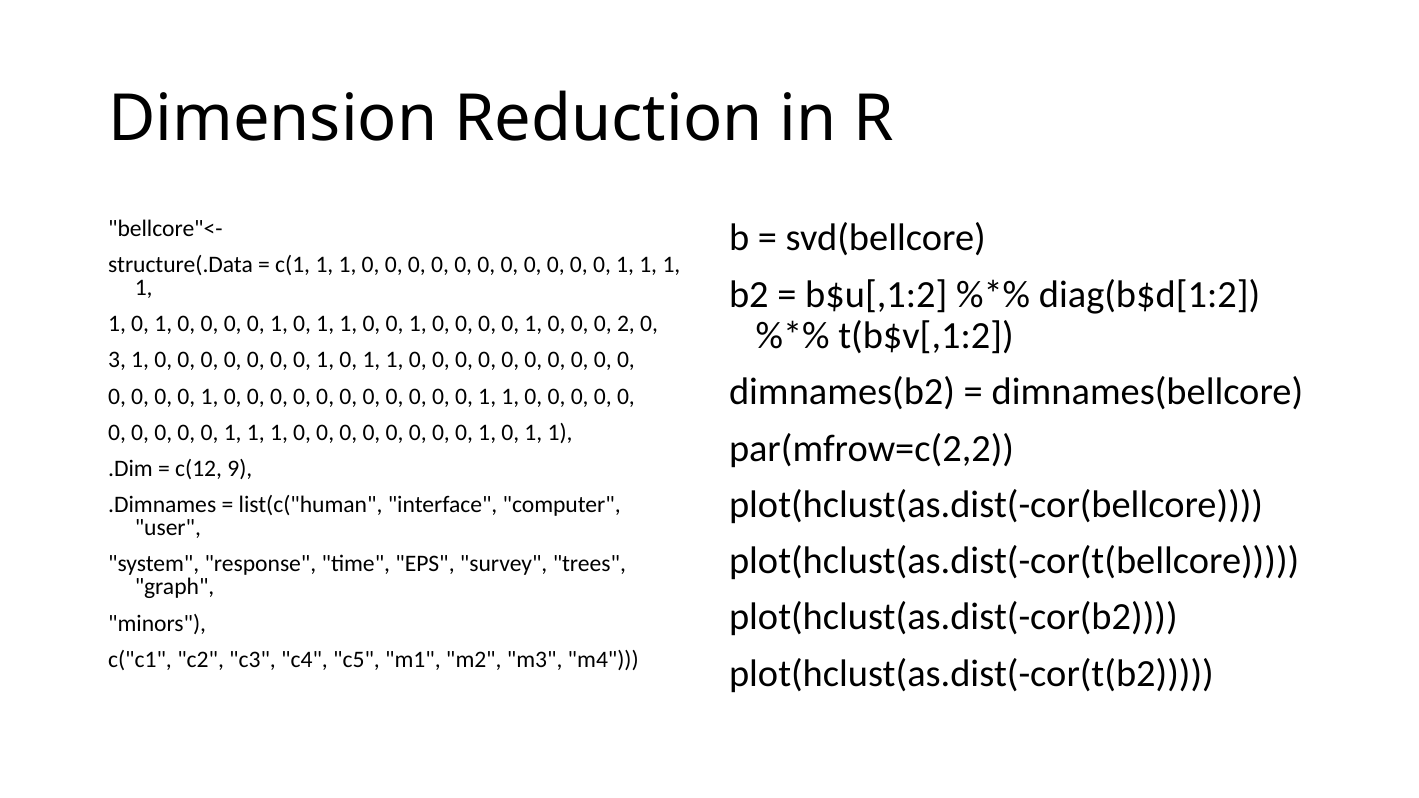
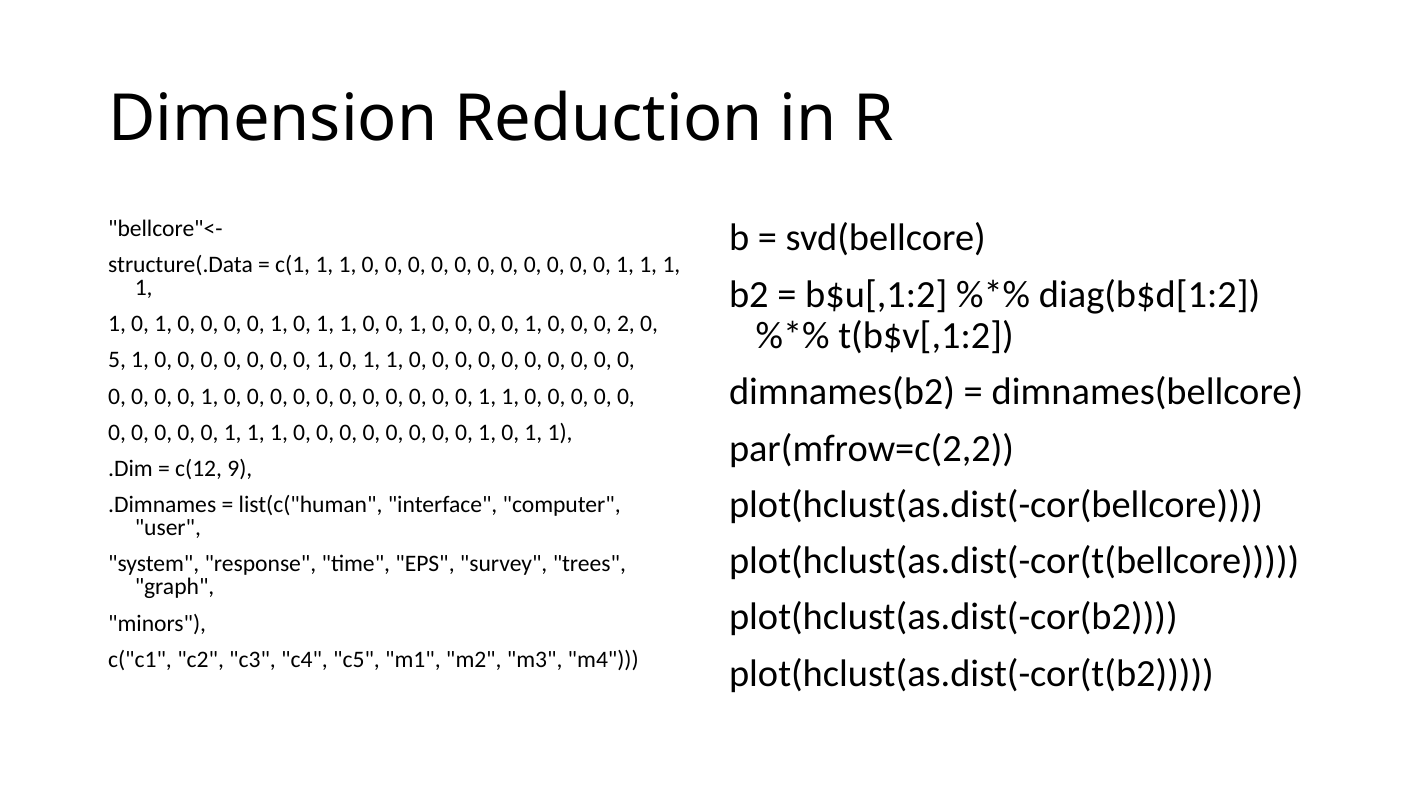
3: 3 -> 5
